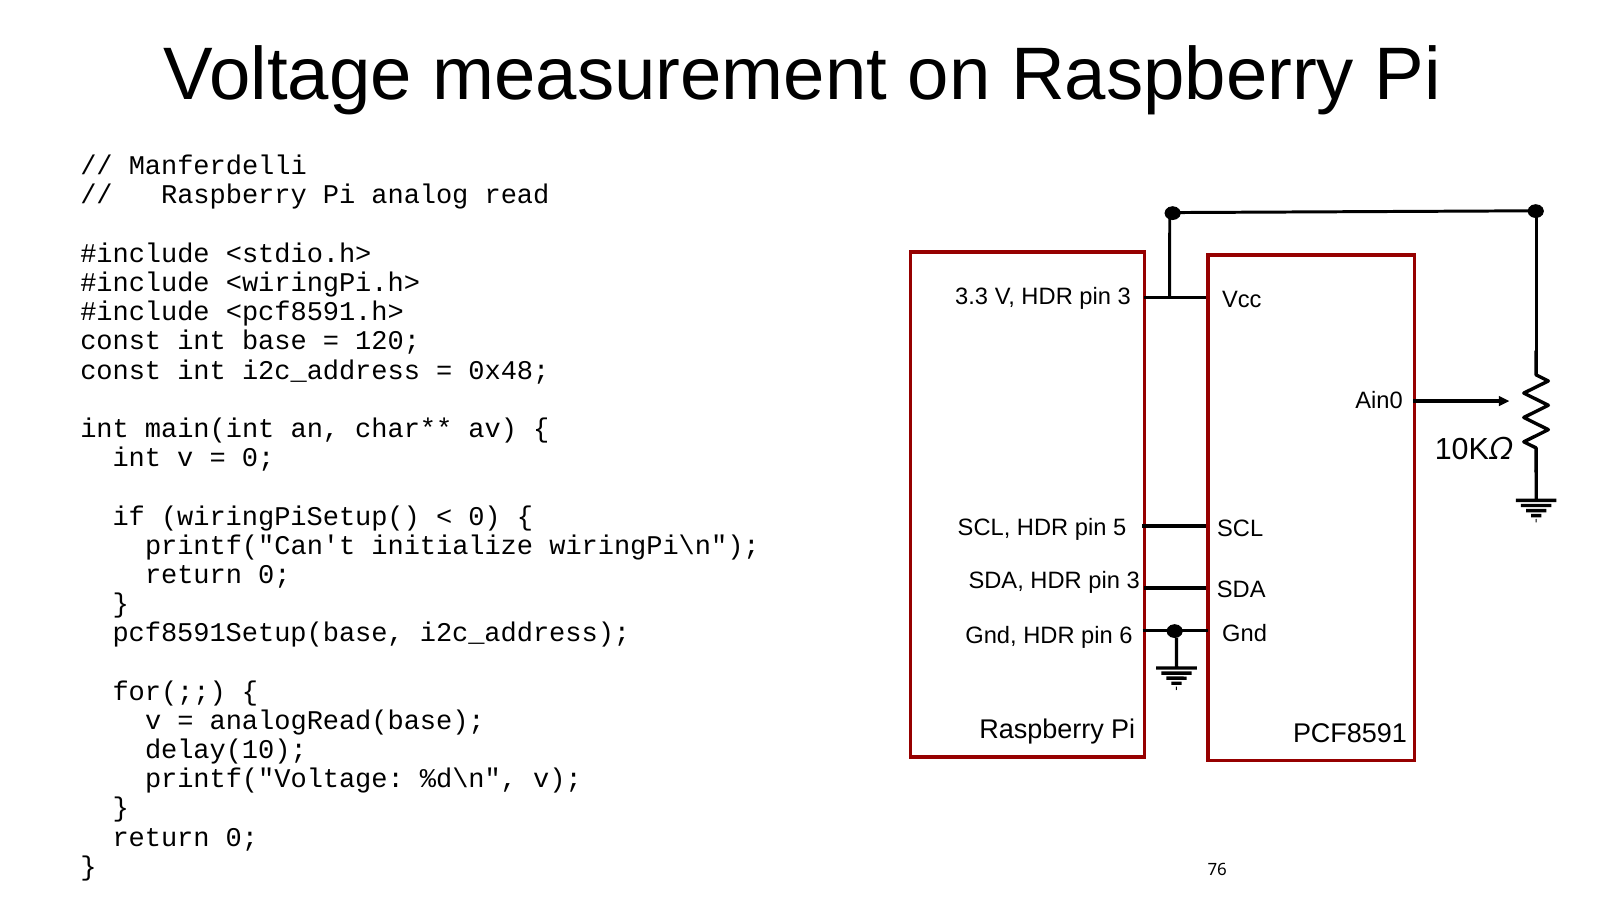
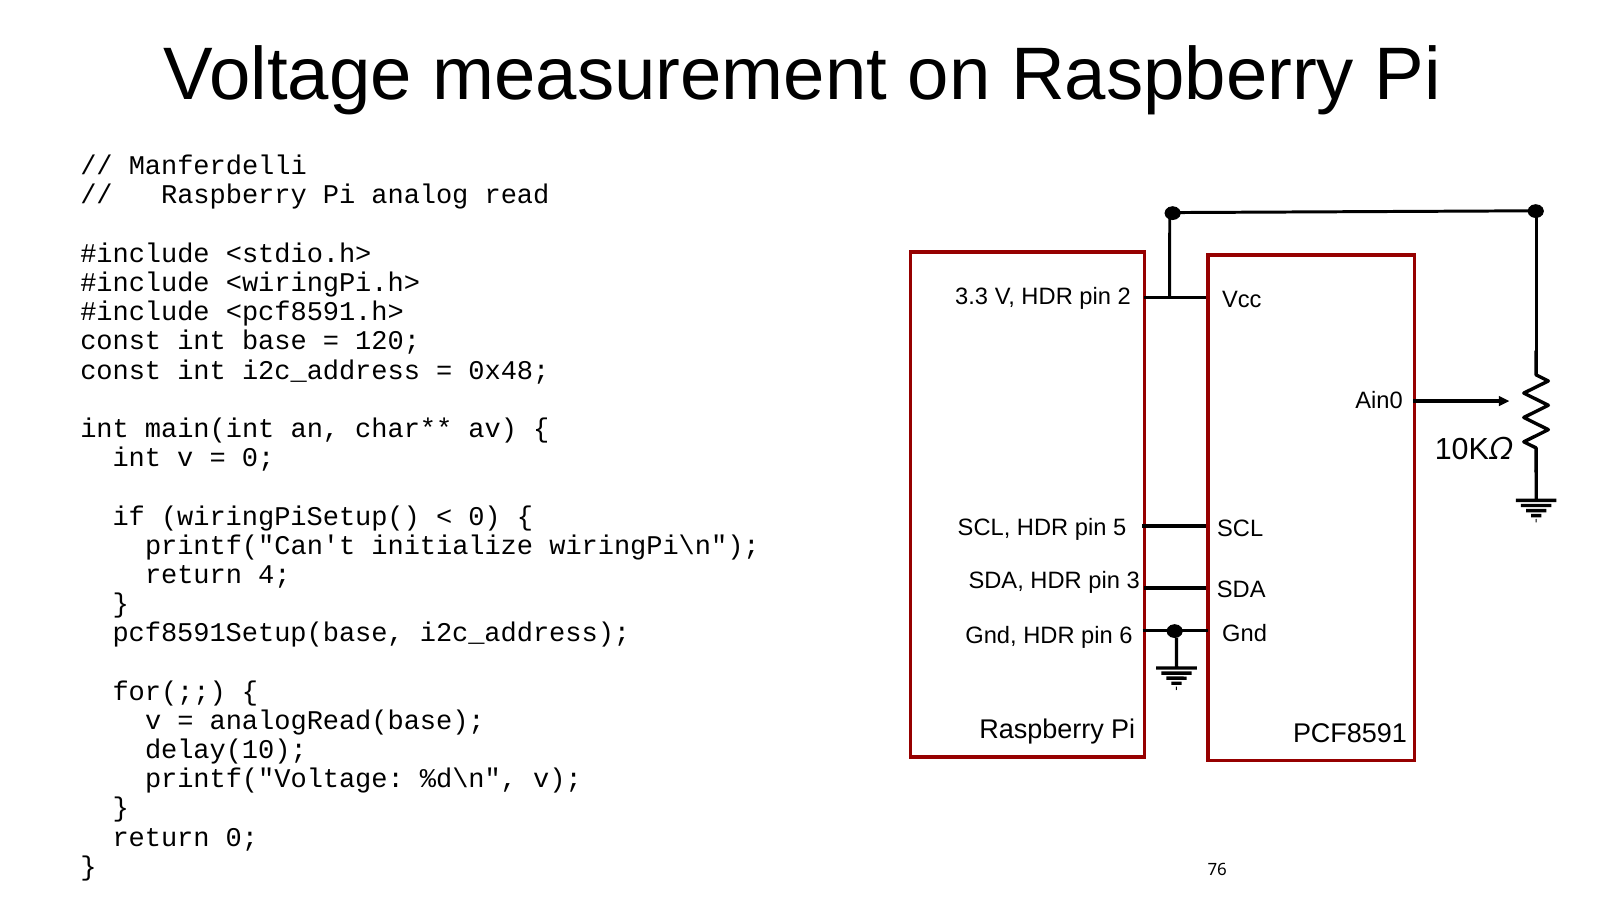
V HDR pin 3: 3 -> 2
0 at (274, 574): 0 -> 4
